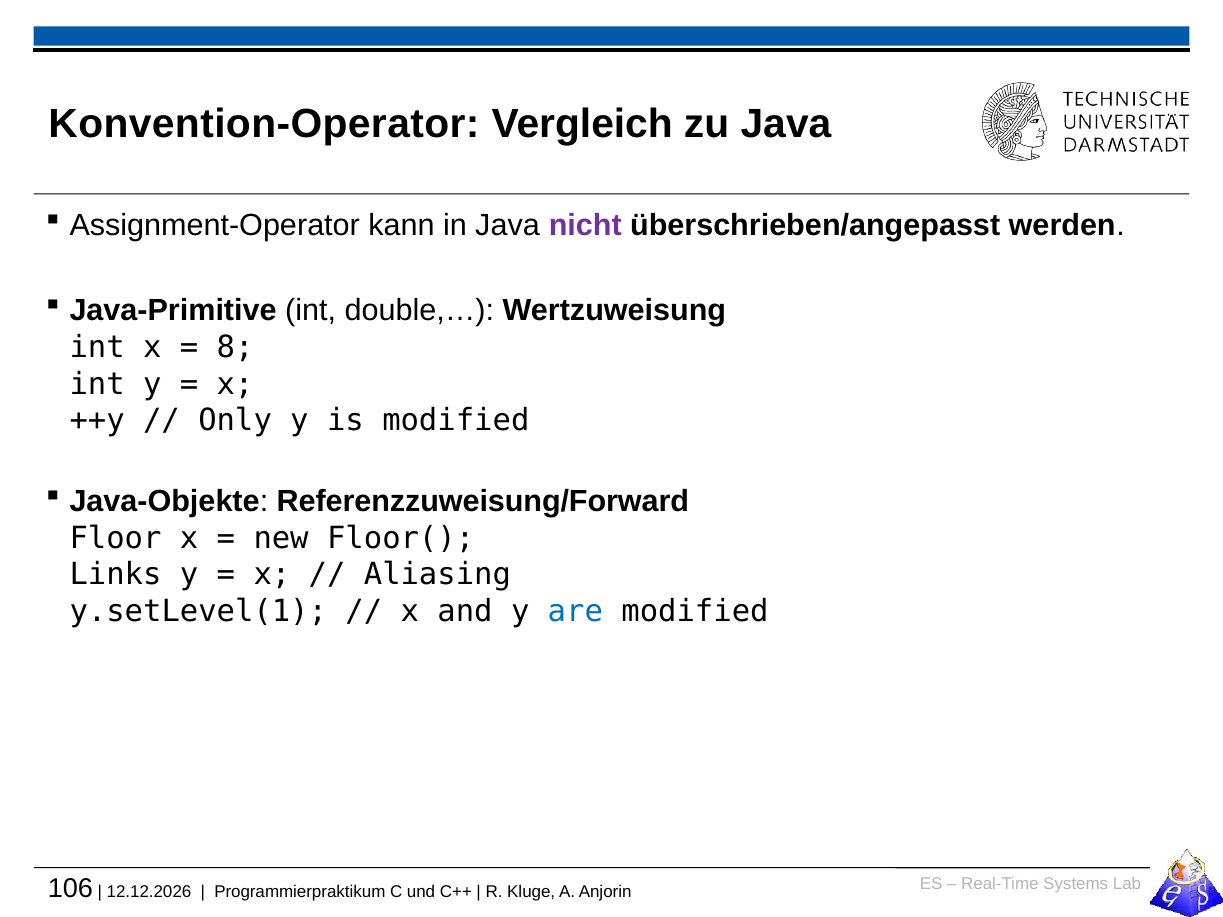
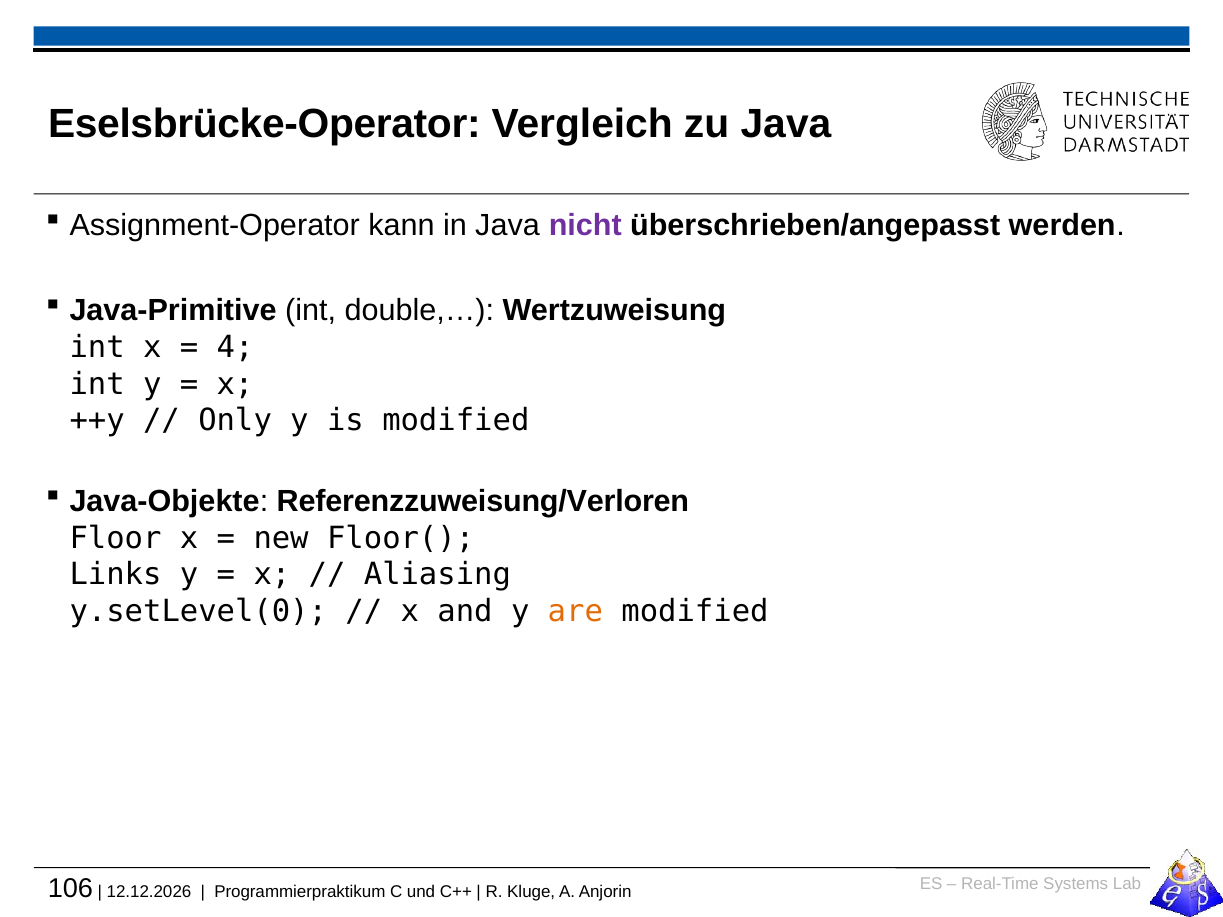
Konvention-Operator: Konvention-Operator -> Eselsbrücke-Operator
8: 8 -> 4
Referenzzuweisung/Forward: Referenzzuweisung/Forward -> Referenzzuweisung/Verloren
y.setLevel(1: y.setLevel(1 -> y.setLevel(0
are colour: blue -> orange
